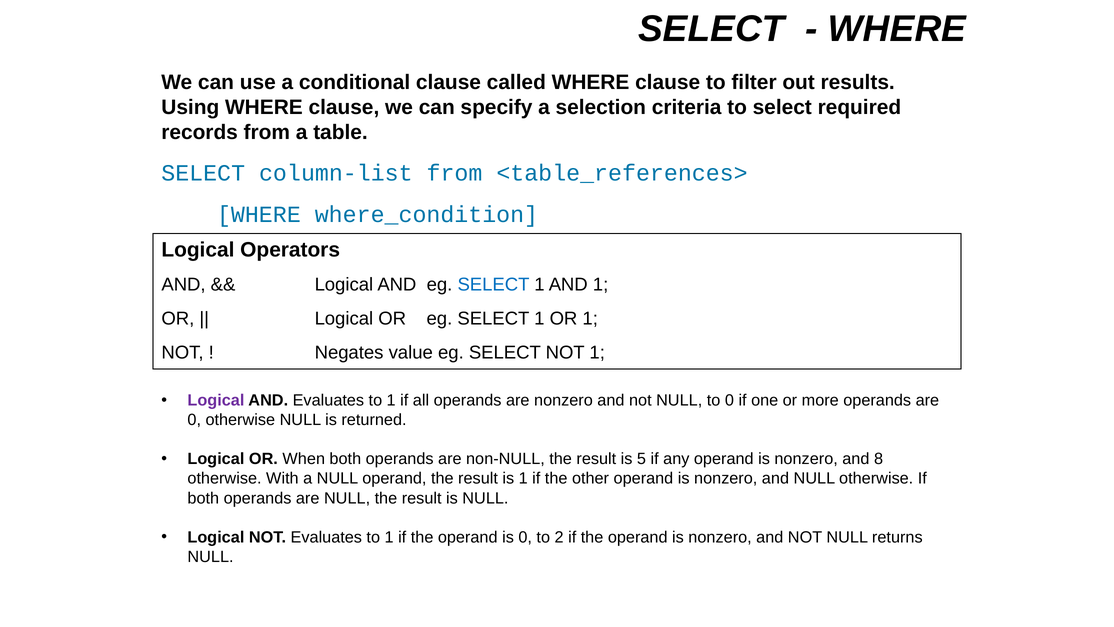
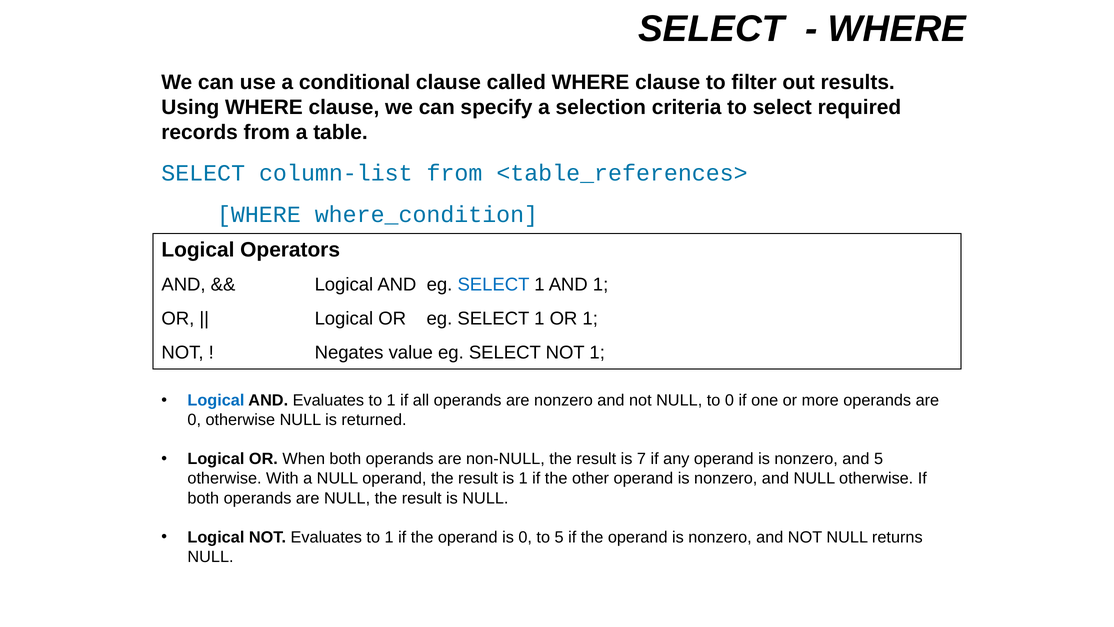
Logical at (216, 400) colour: purple -> blue
5: 5 -> 7
and 8: 8 -> 5
to 2: 2 -> 5
